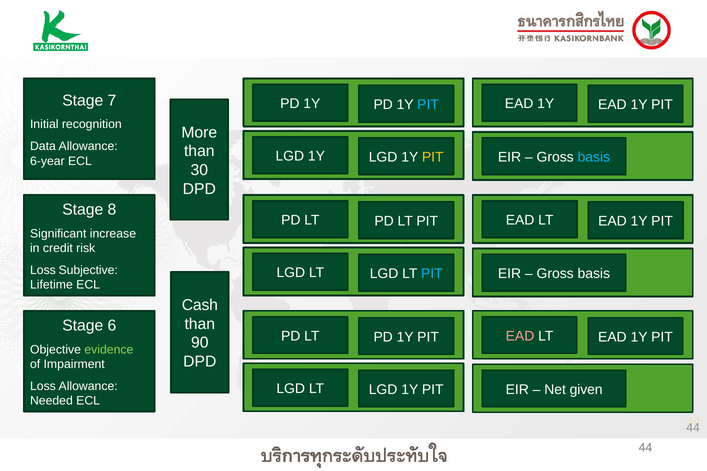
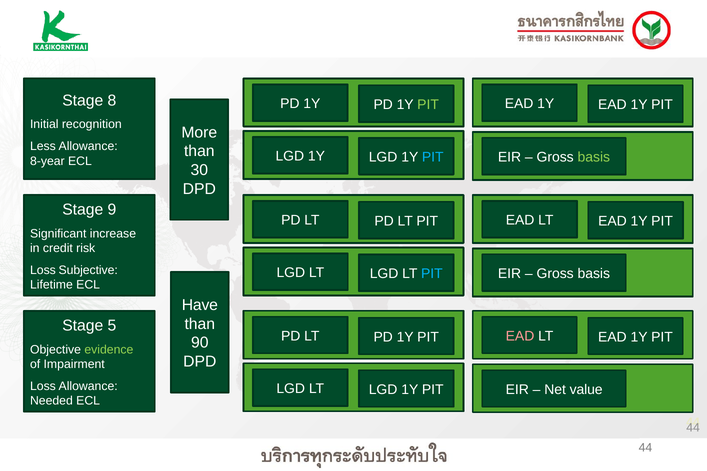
7: 7 -> 8
PIT at (428, 105) colour: light blue -> light green
Data: Data -> Less
basis at (594, 157) colour: light blue -> light green
PIT at (433, 157) colour: yellow -> light blue
6-year: 6-year -> 8-year
8: 8 -> 9
Cash: Cash -> Have
6: 6 -> 5
given: given -> value
